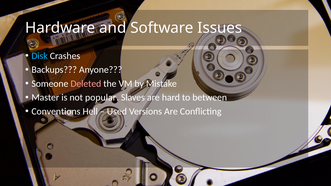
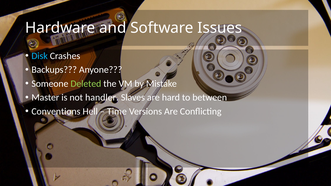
Deleted colour: pink -> light green
popular: popular -> handler
Used: Used -> Time
